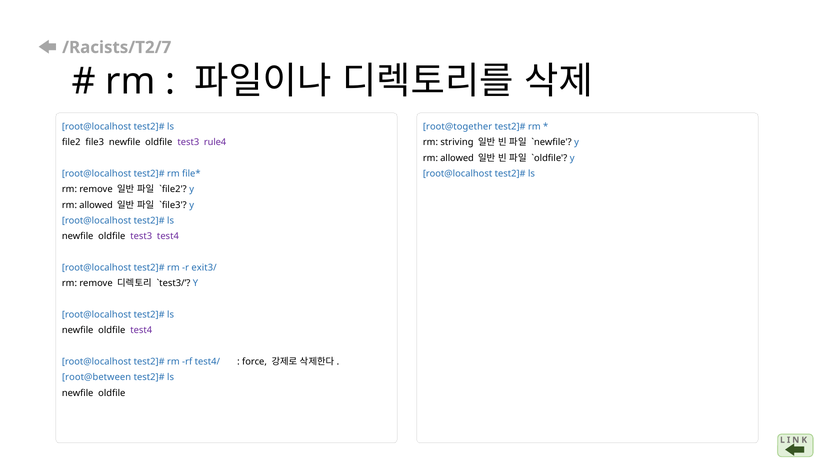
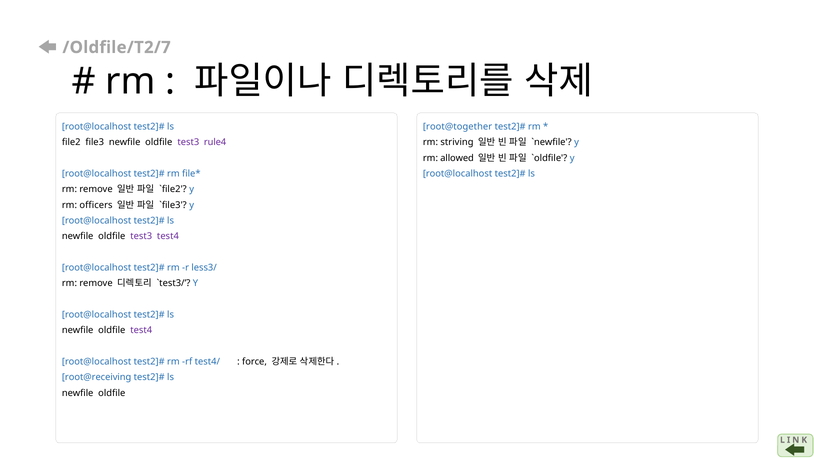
/Racists/T2/7: /Racists/T2/7 -> /Oldfile/T2/7
allowed at (96, 205): allowed -> officers
exit3/: exit3/ -> less3/
root@between: root@between -> root@receiving
